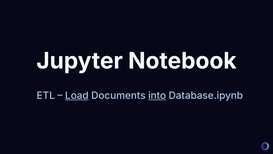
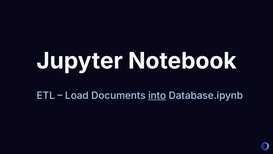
Load underline: present -> none
